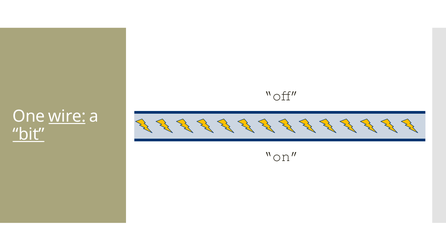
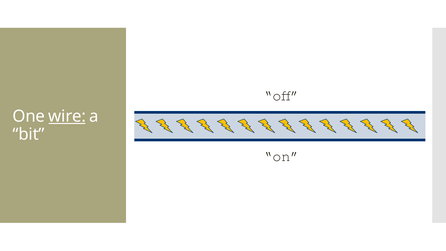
bit underline: present -> none
